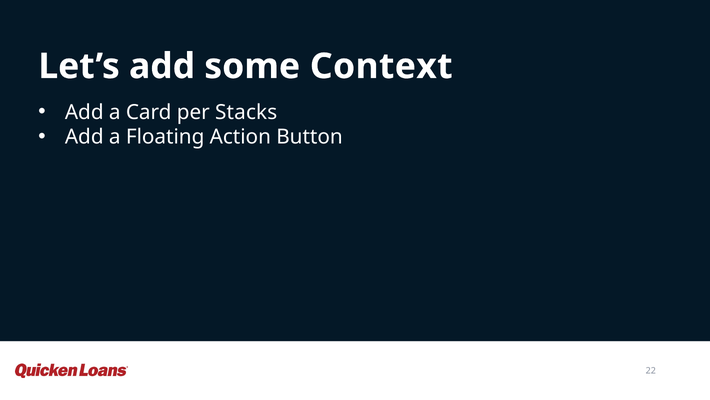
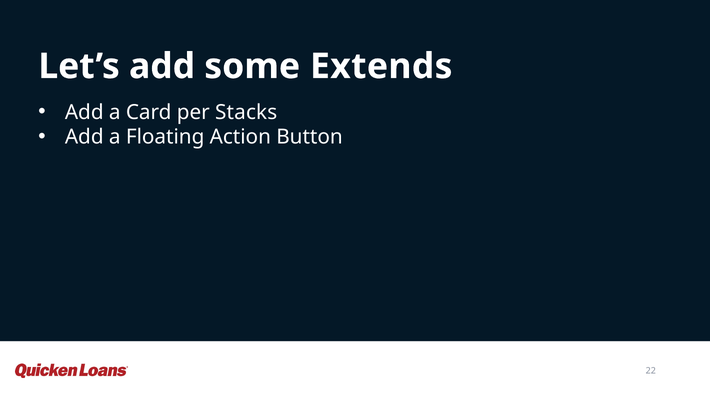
Context: Context -> Extends
